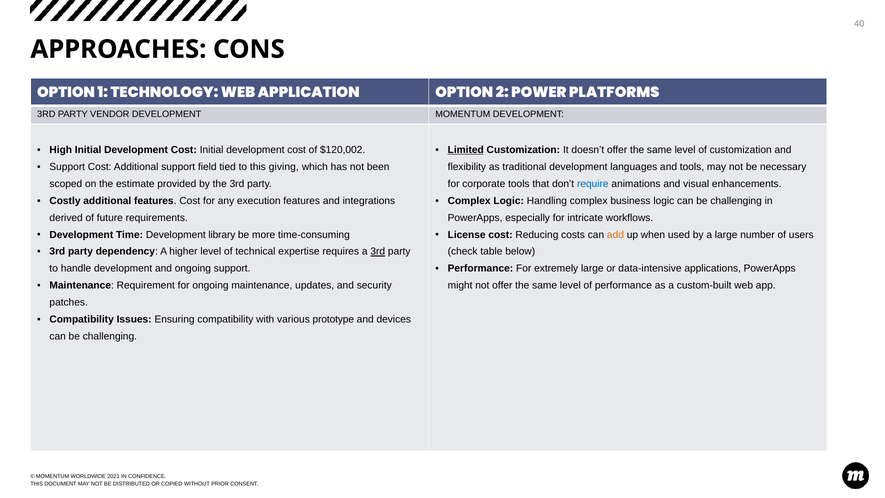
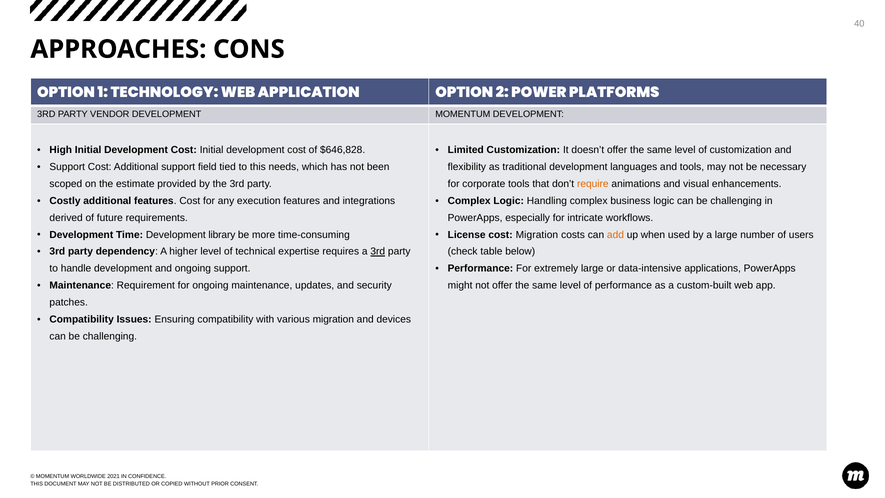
$120,002: $120,002 -> $646,828
Limited underline: present -> none
giving: giving -> needs
require colour: blue -> orange
cost Reducing: Reducing -> Migration
various prototype: prototype -> migration
